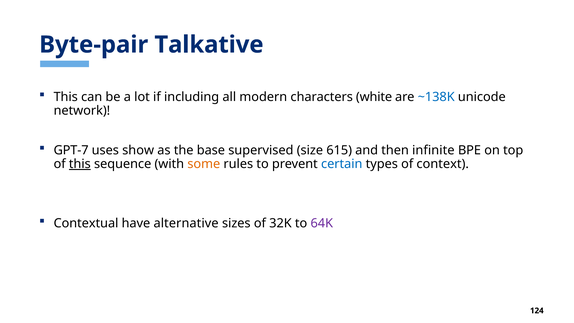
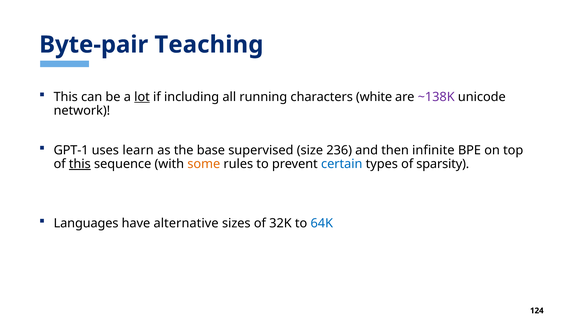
Talkative: Talkative -> Teaching
lot underline: none -> present
modern: modern -> running
~138K colour: blue -> purple
GPT-7: GPT-7 -> GPT-1
show: show -> learn
615: 615 -> 236
context: context -> sparsity
Contextual: Contextual -> Languages
64K colour: purple -> blue
